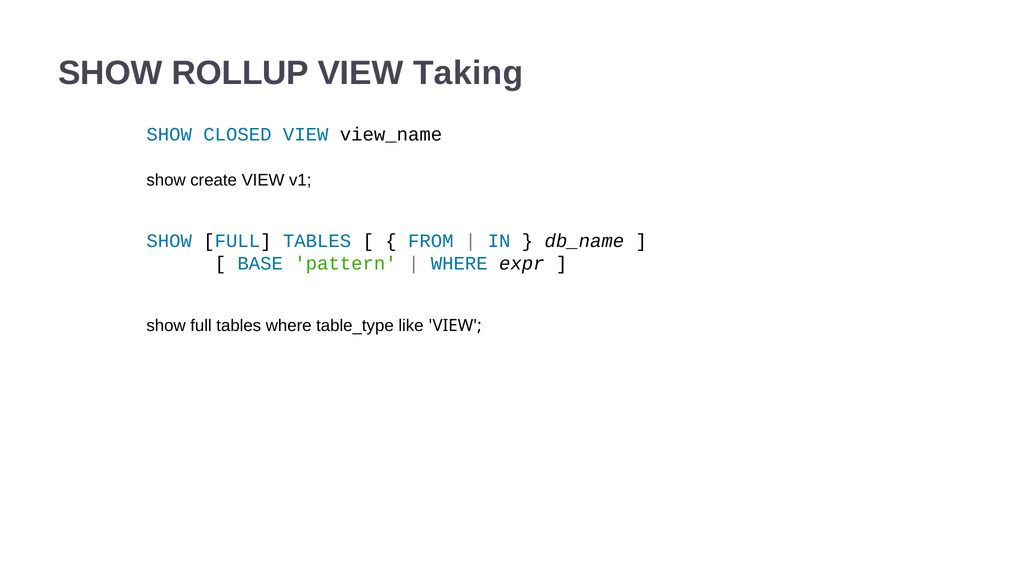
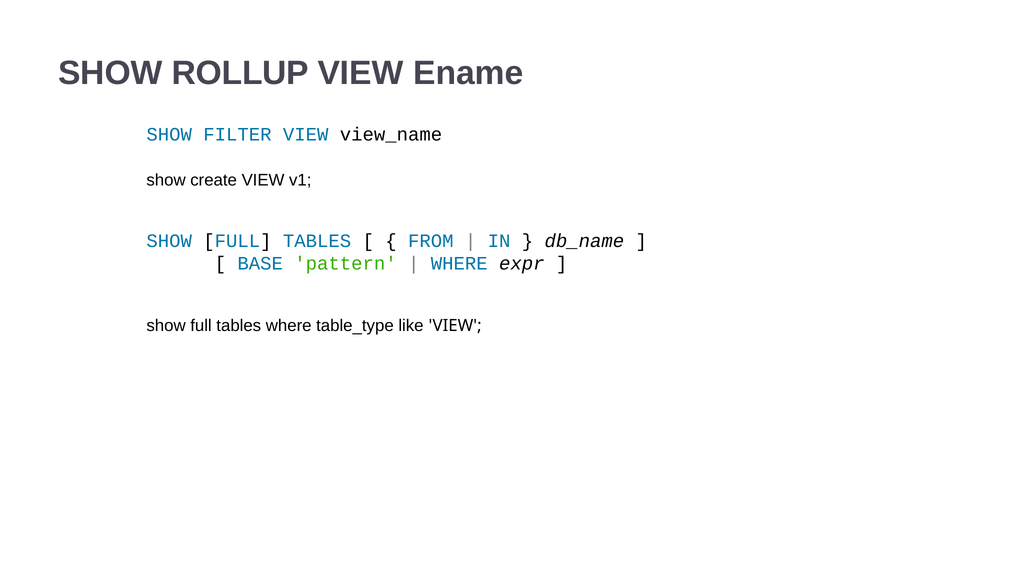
Taking: Taking -> Ename
CLOSED: CLOSED -> FILTER
